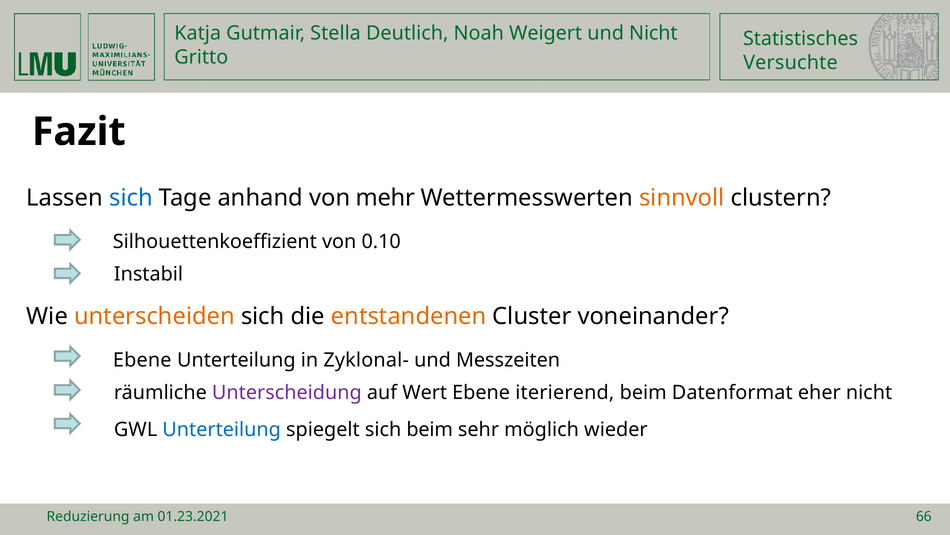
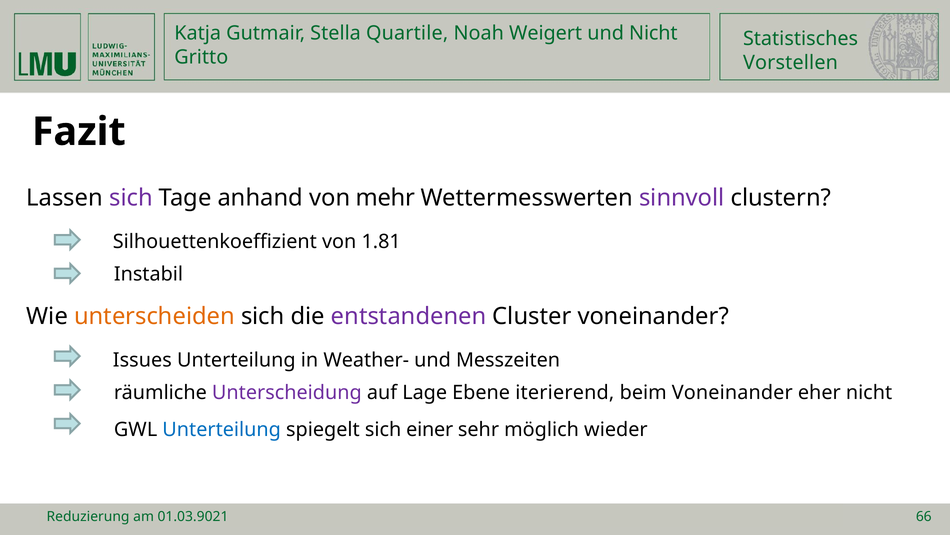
Deutlich: Deutlich -> Quartile
Versuchte: Versuchte -> Vorstellen
sich at (131, 198) colour: blue -> purple
sinnvoll colour: orange -> purple
0.10: 0.10 -> 1.81
entstandenen colour: orange -> purple
Ebene at (142, 360): Ebene -> Issues
Zyklonal-: Zyklonal- -> Weather-
Wert: Wert -> Lage
beim Datenformat: Datenformat -> Voneinander
sich beim: beim -> einer
01.23.2021: 01.23.2021 -> 01.03.9021
